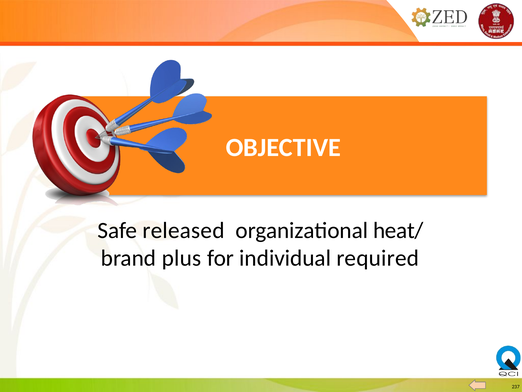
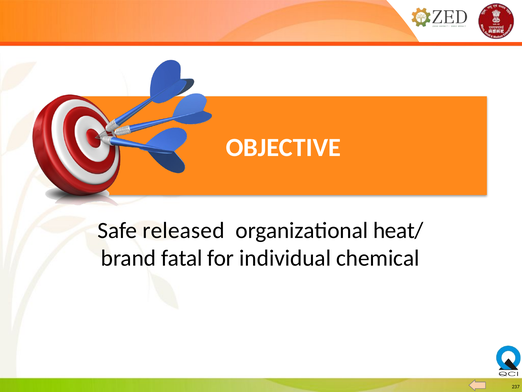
plus: plus -> fatal
required: required -> chemical
